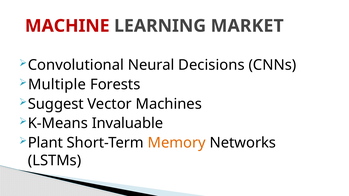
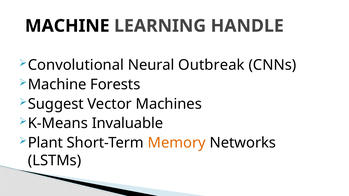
MACHINE at (67, 26) colour: red -> black
MARKET: MARKET -> HANDLE
Decisions: Decisions -> Outbreak
Multiple at (57, 85): Multiple -> Machine
